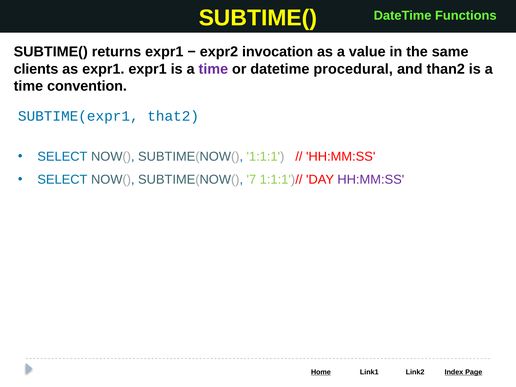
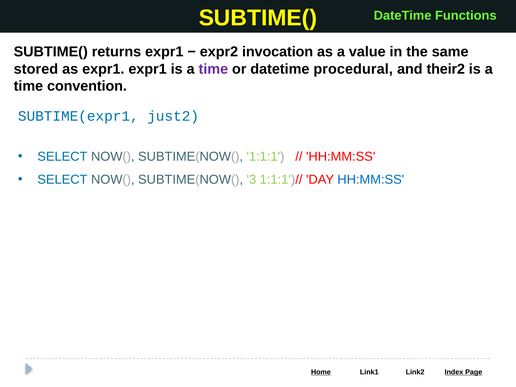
clients: clients -> stored
than2: than2 -> their2
that2: that2 -> just2
7: 7 -> 3
HH:MM:SS at (371, 180) colour: purple -> blue
